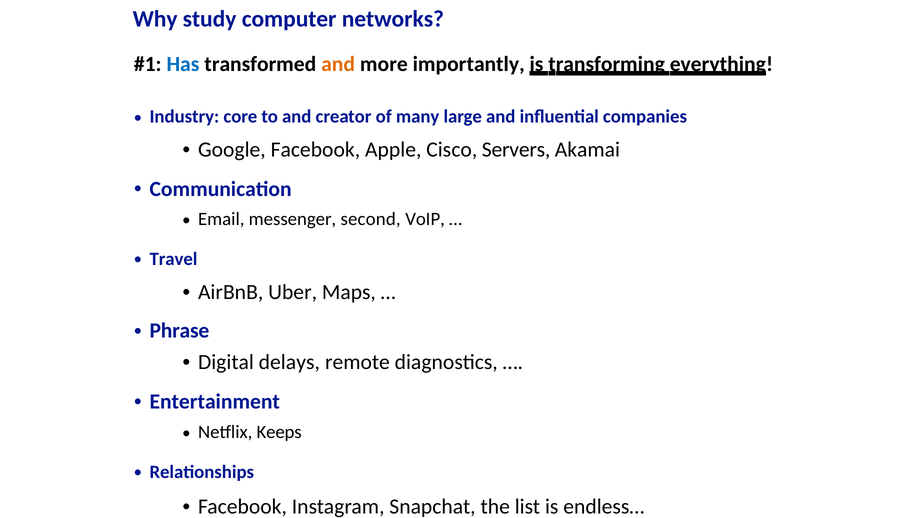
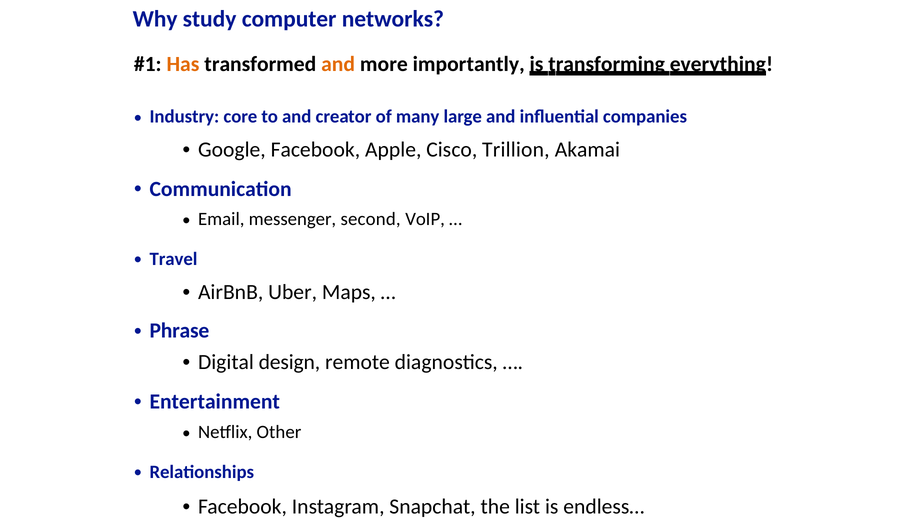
Has colour: blue -> orange
Servers: Servers -> Trillion
delays: delays -> design
Keeps: Keeps -> Other
